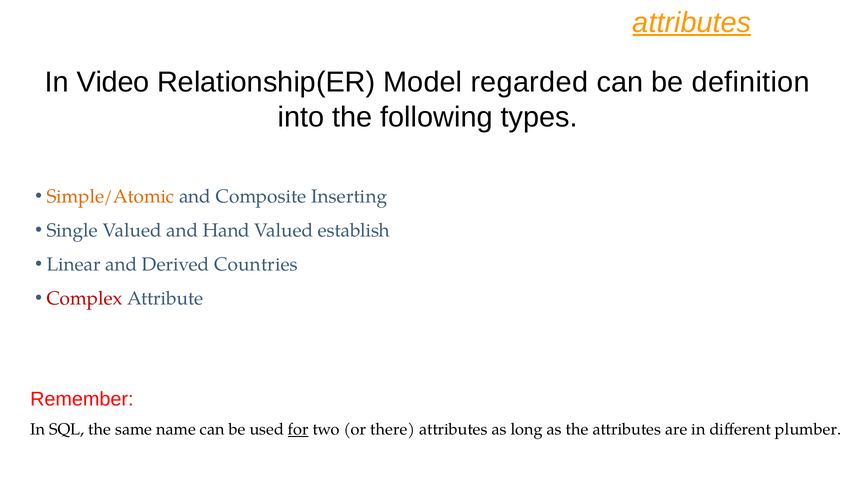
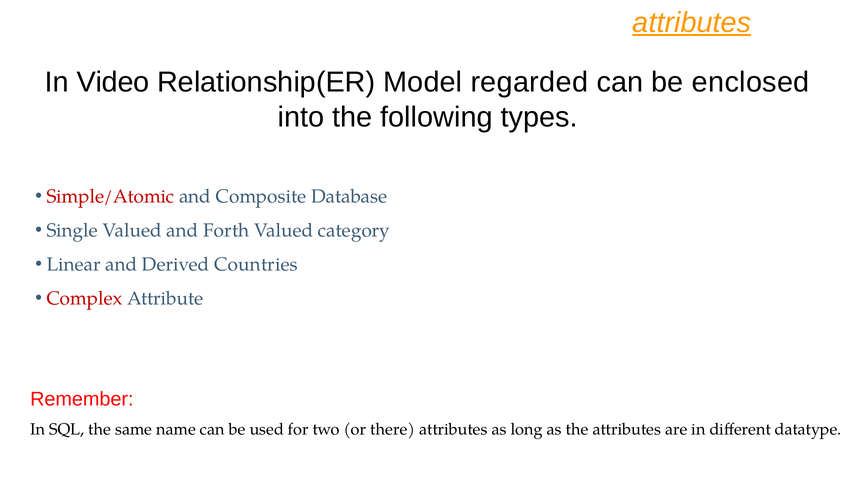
definition: definition -> enclosed
Simple/Atomic colour: orange -> red
Inserting: Inserting -> Database
Hand: Hand -> Forth
establish: establish -> category
for underline: present -> none
plumber: plumber -> datatype
